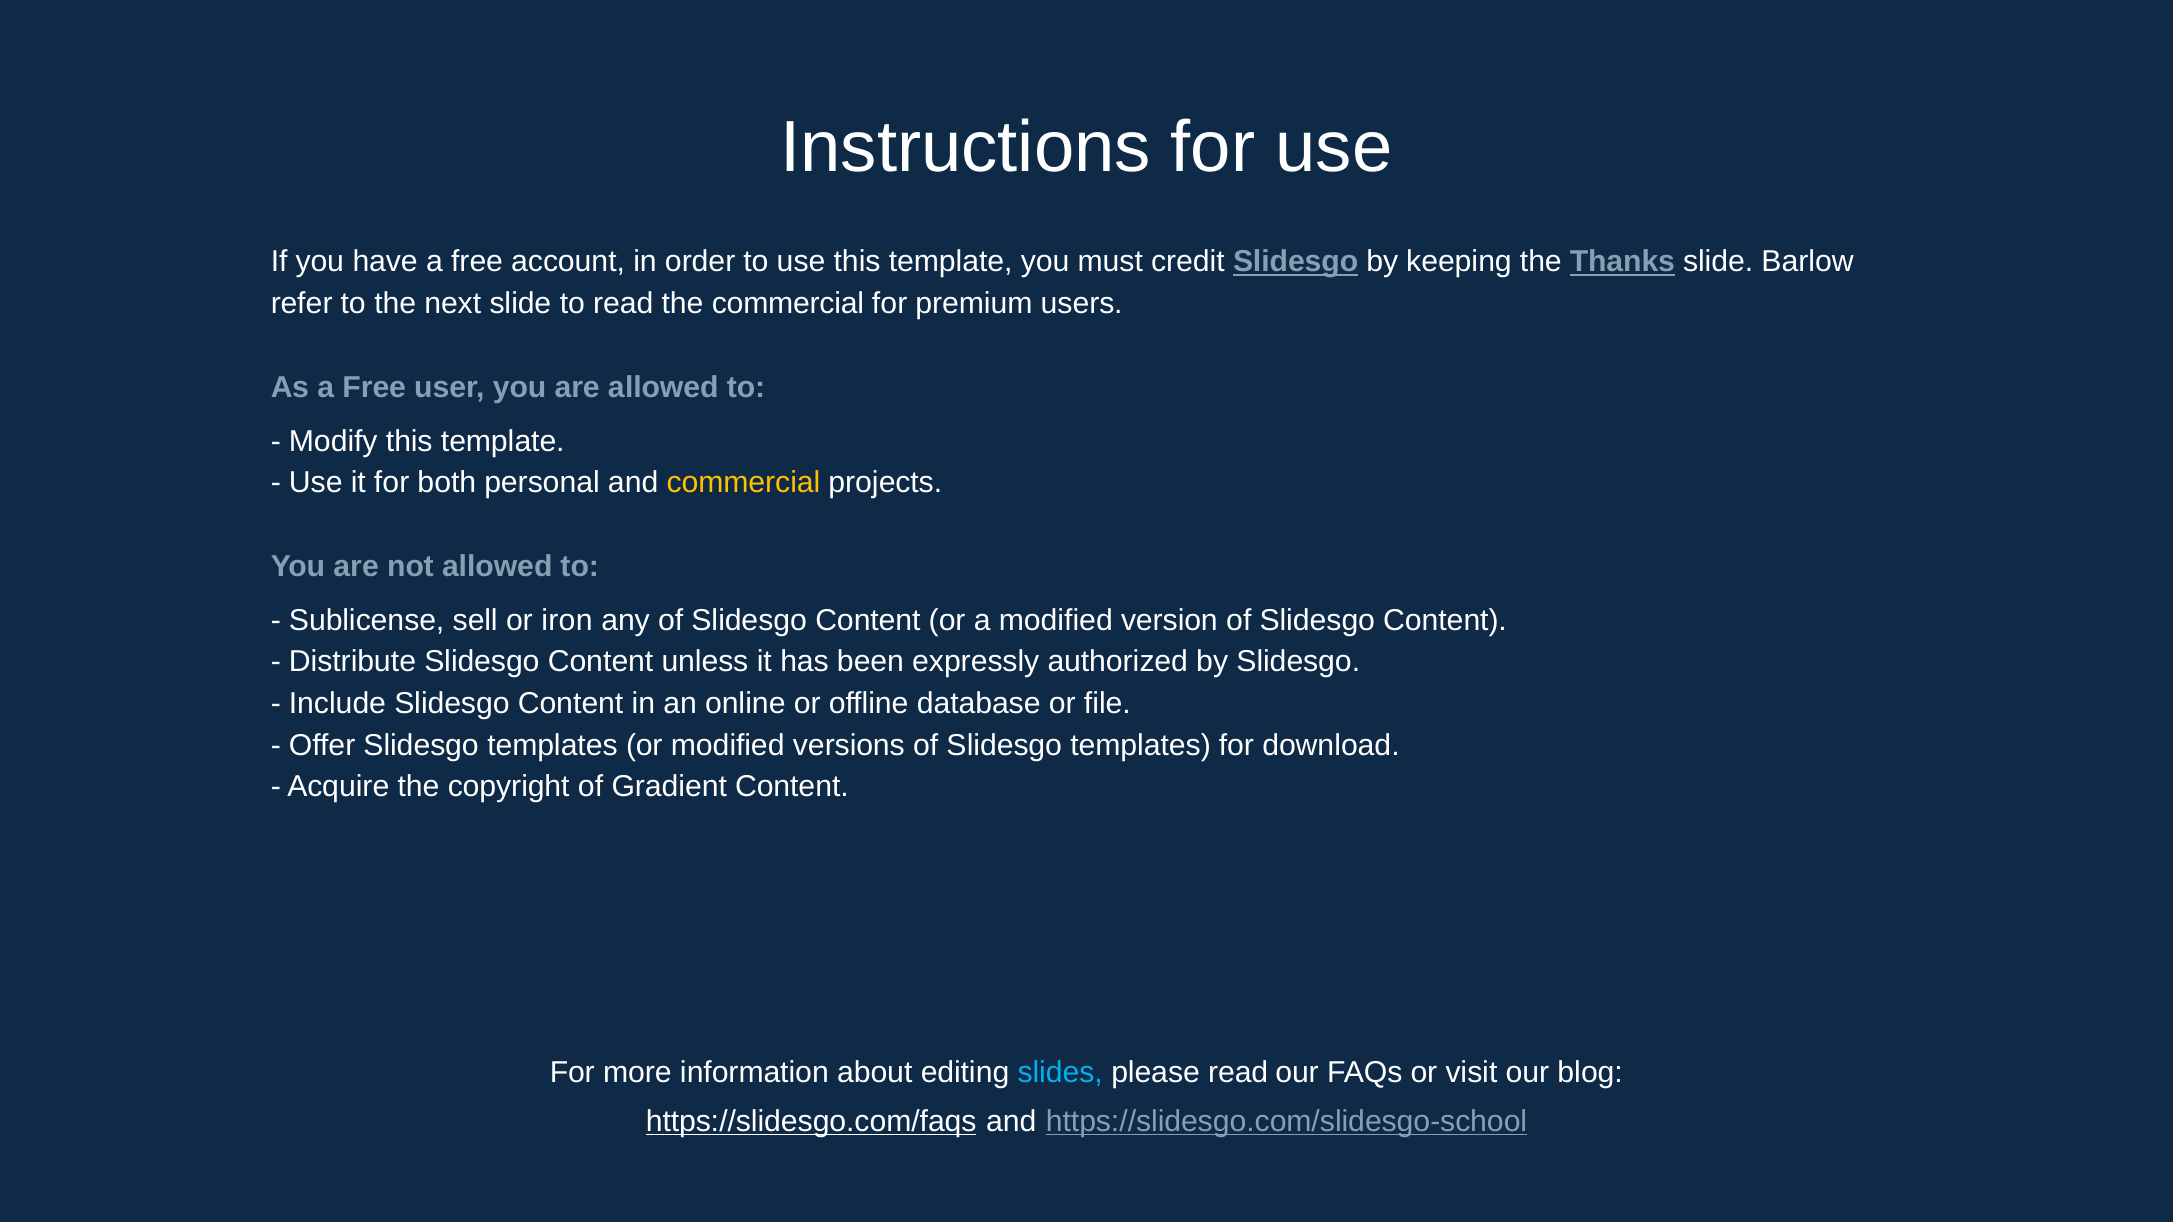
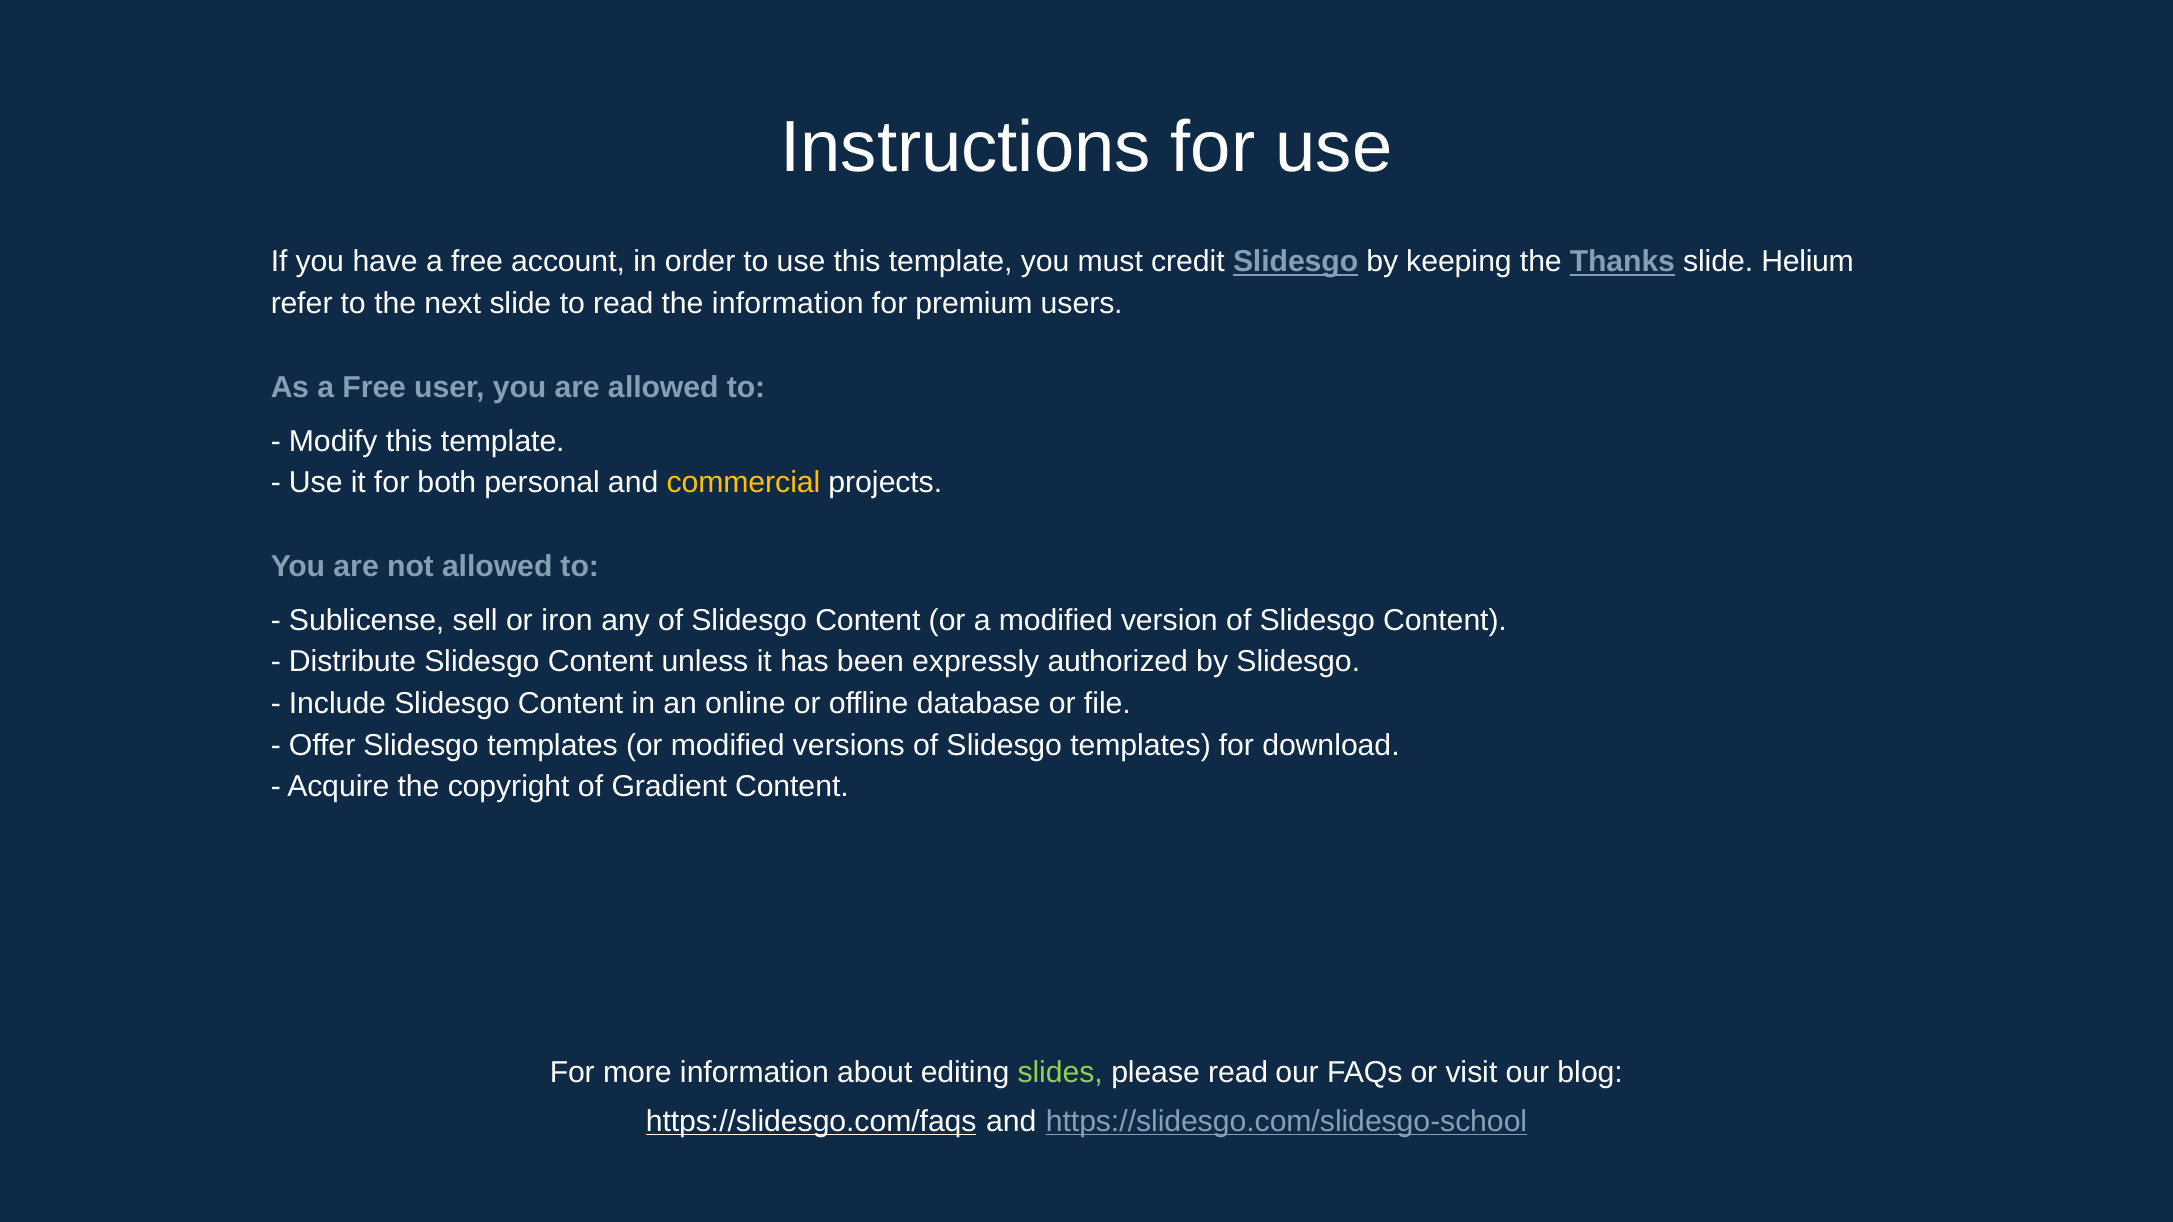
Barlow: Barlow -> Helium
the commercial: commercial -> information
slides colour: light blue -> light green
